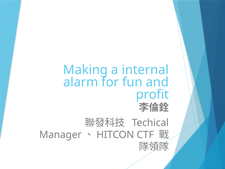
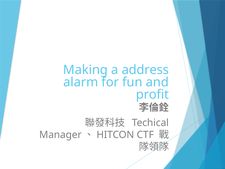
internal: internal -> address
